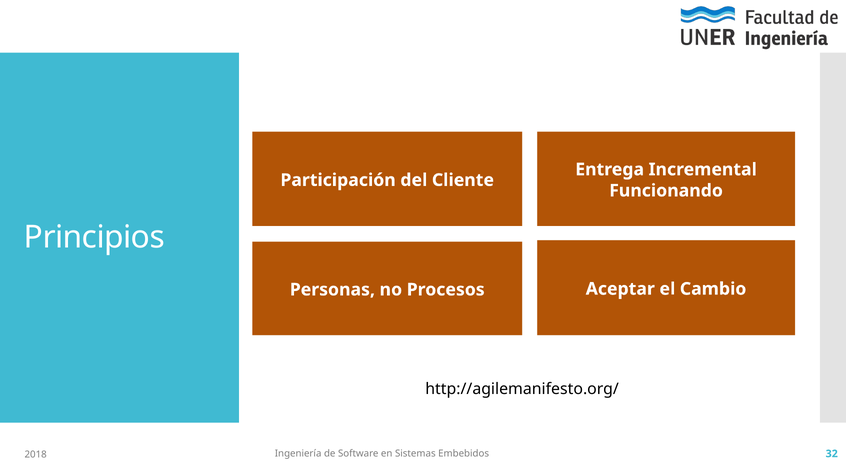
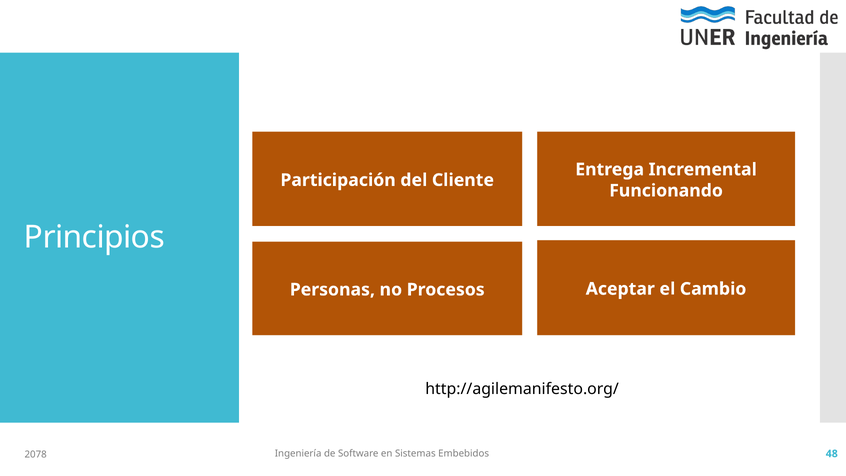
32: 32 -> 48
2018: 2018 -> 2078
